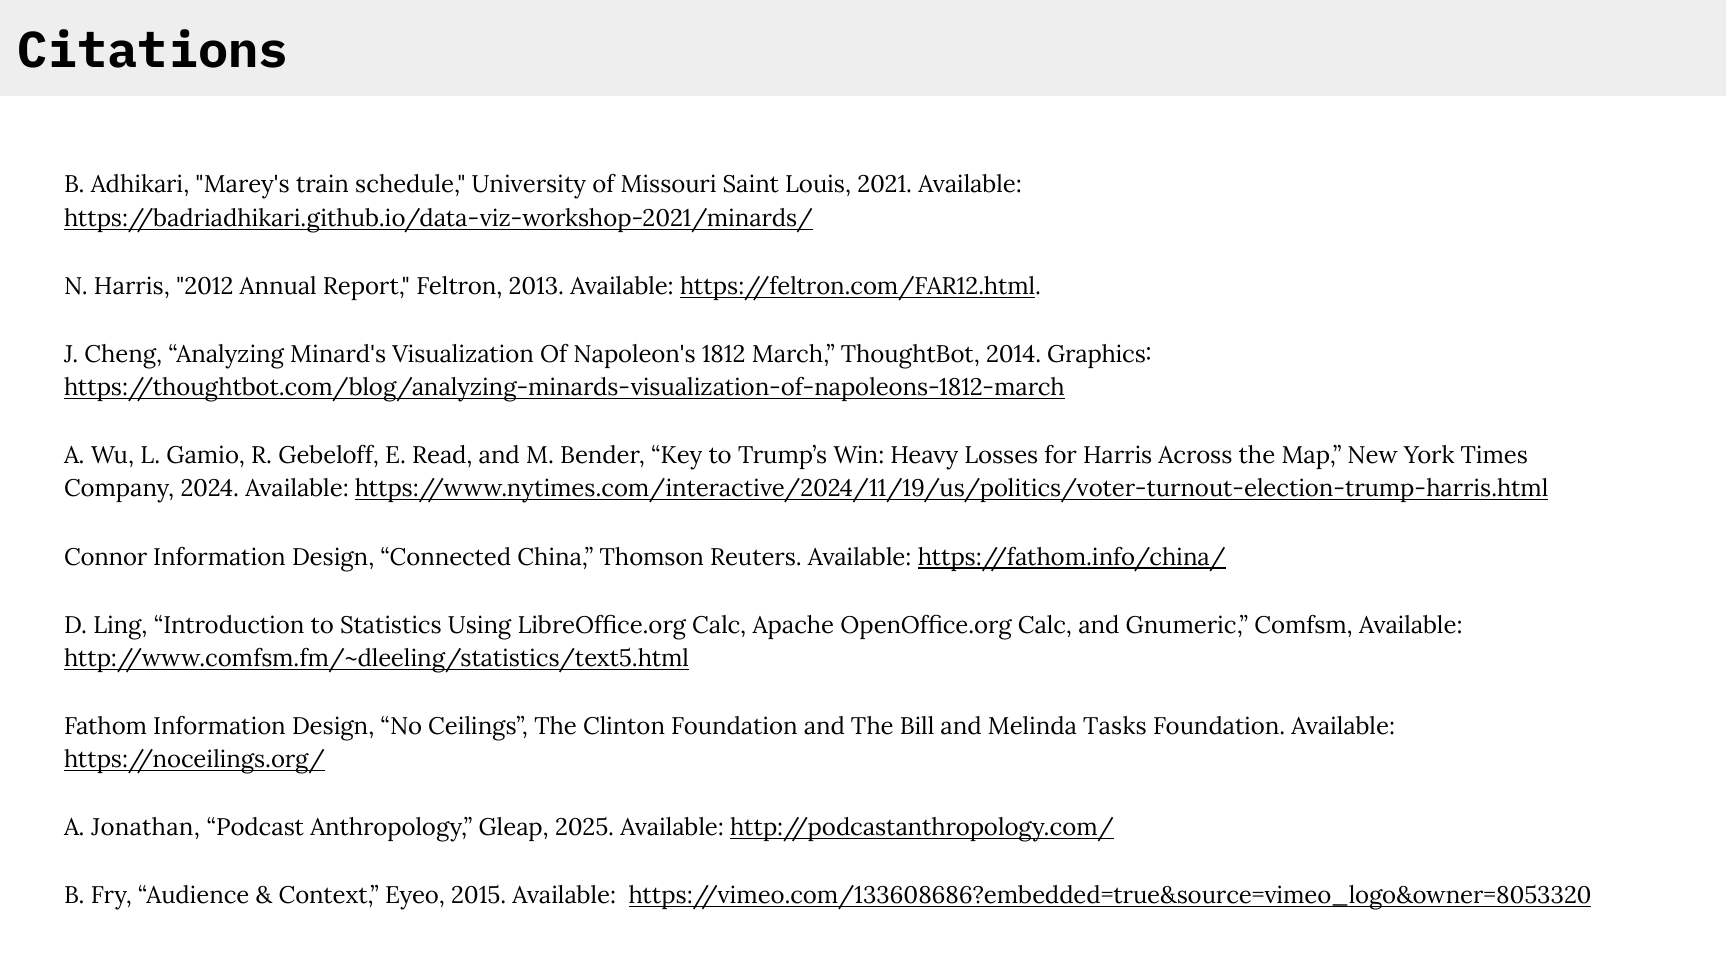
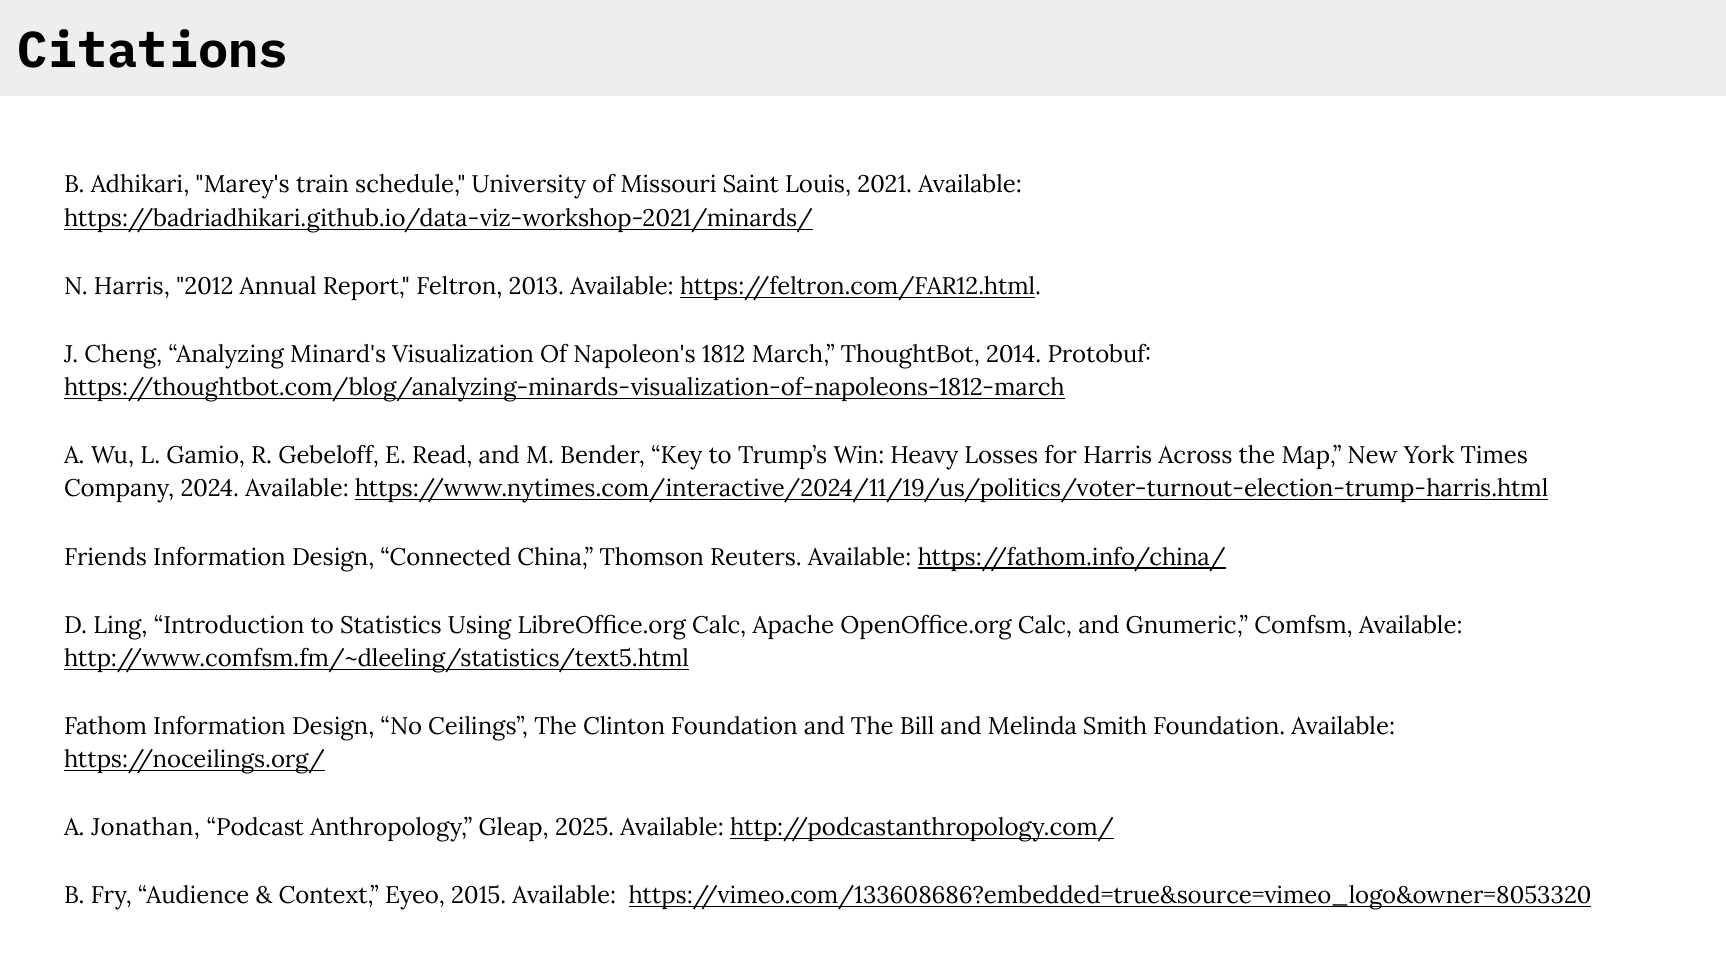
Graphics: Graphics -> Protobuf
Connor: Connor -> Friends
Tasks: Tasks -> Smith
